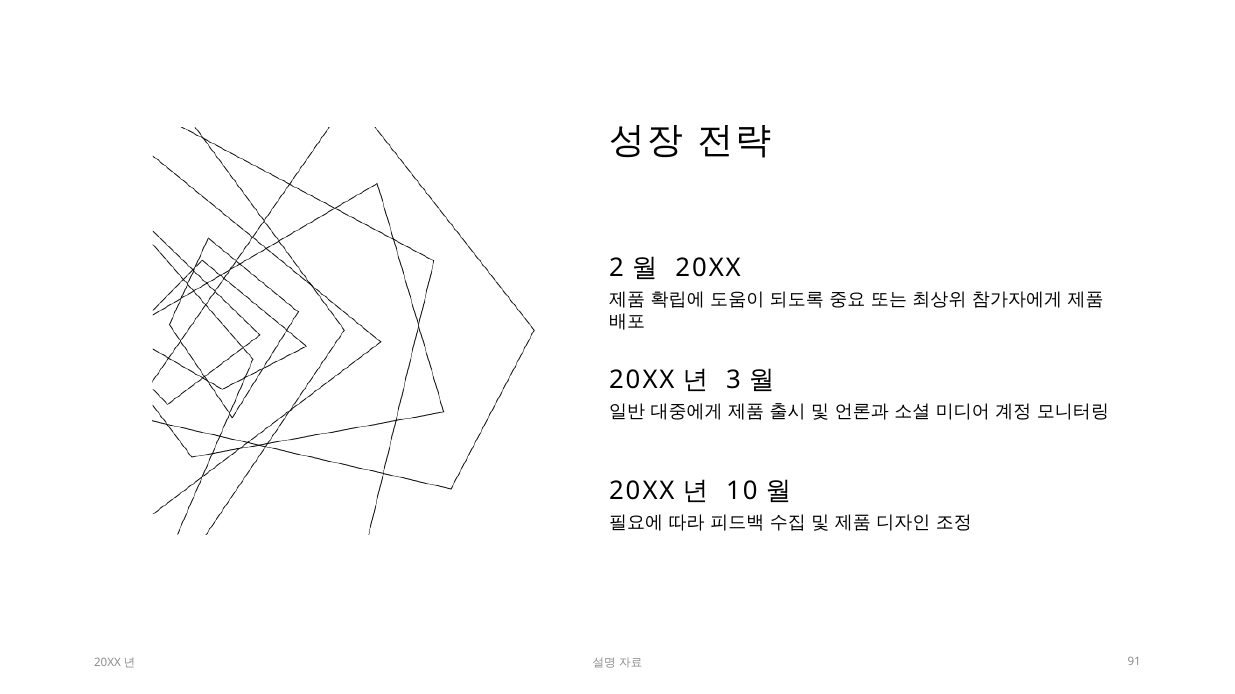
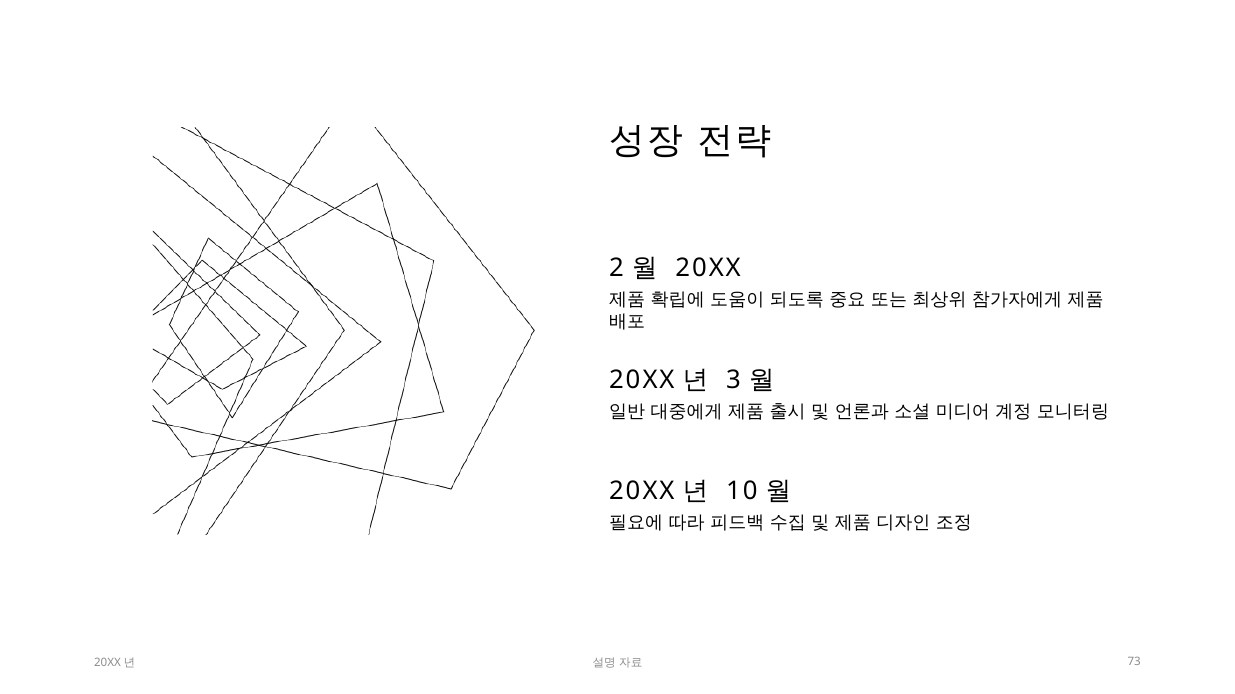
91: 91 -> 73
